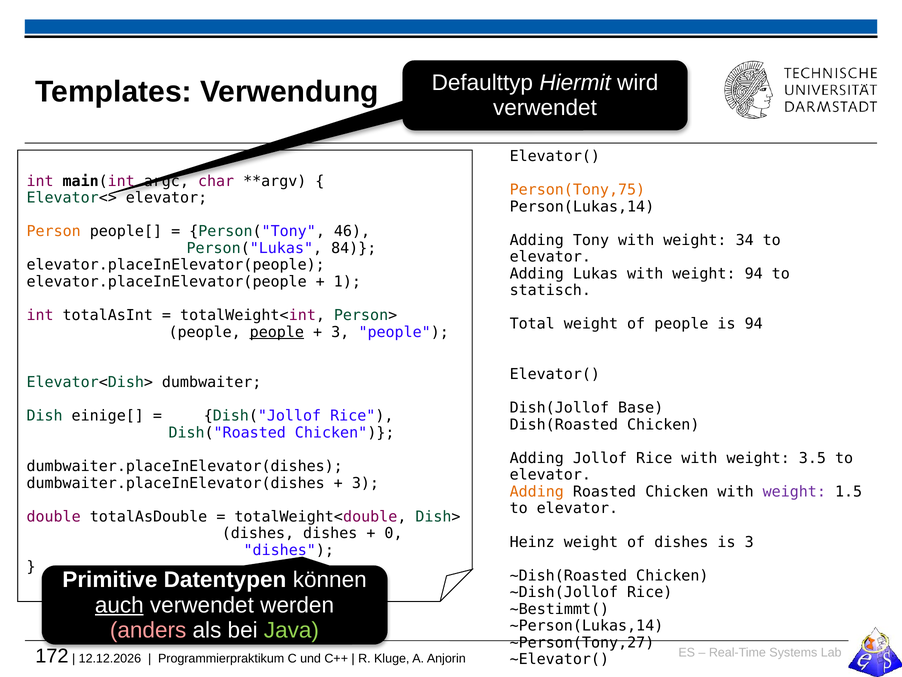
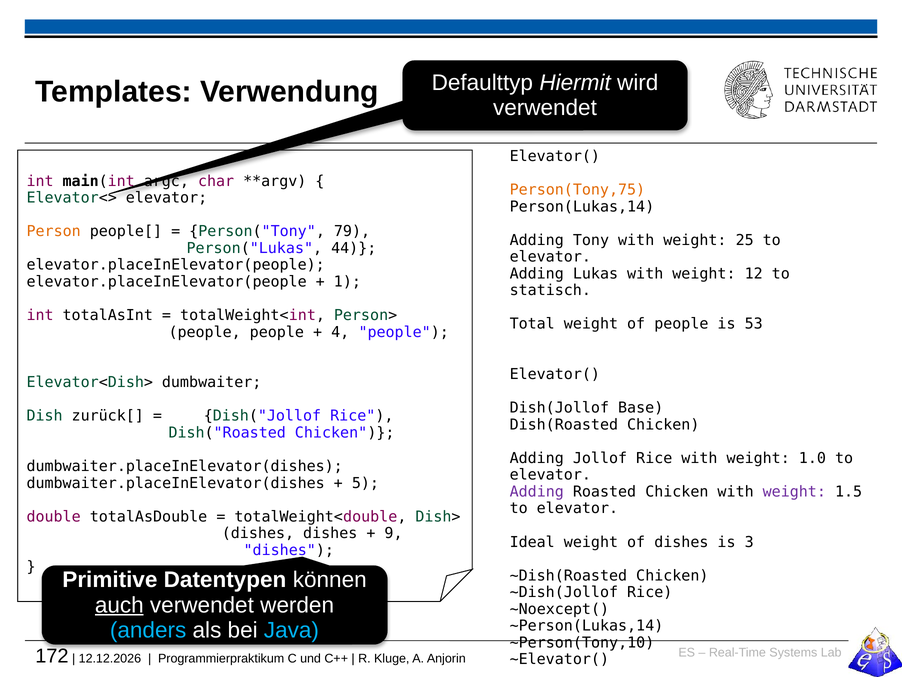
46: 46 -> 79
34: 34 -> 25
84: 84 -> 44
weight 94: 94 -> 12
is 94: 94 -> 53
people at (277, 332) underline: present -> none
3 at (340, 332): 3 -> 4
einige[: einige[ -> zurück[
3.5: 3.5 -> 1.0
3 at (365, 483): 3 -> 5
Adding at (537, 491) colour: orange -> purple
0: 0 -> 9
Heinz: Heinz -> Ideal
~Bestimmt(: ~Bestimmt( -> ~Noexcept(
anders colour: pink -> light blue
Java colour: light green -> light blue
~Person(Tony,27: ~Person(Tony,27 -> ~Person(Tony,10
